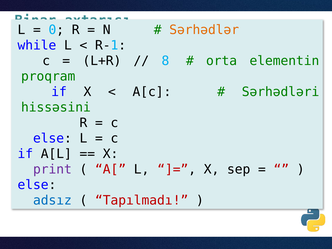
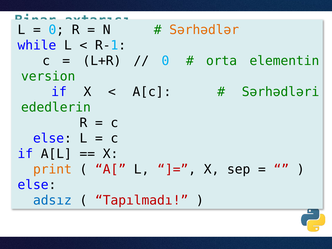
8 at (165, 61): 8 -> 0
proqram: proqram -> version
hissəsini: hissəsini -> ededlerin
print colour: purple -> orange
